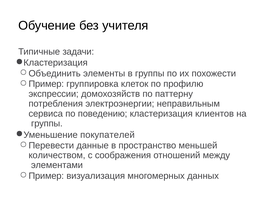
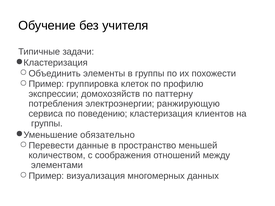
неправильным: неправильным -> ранжирующую
покупателей: покупателей -> обязательно
